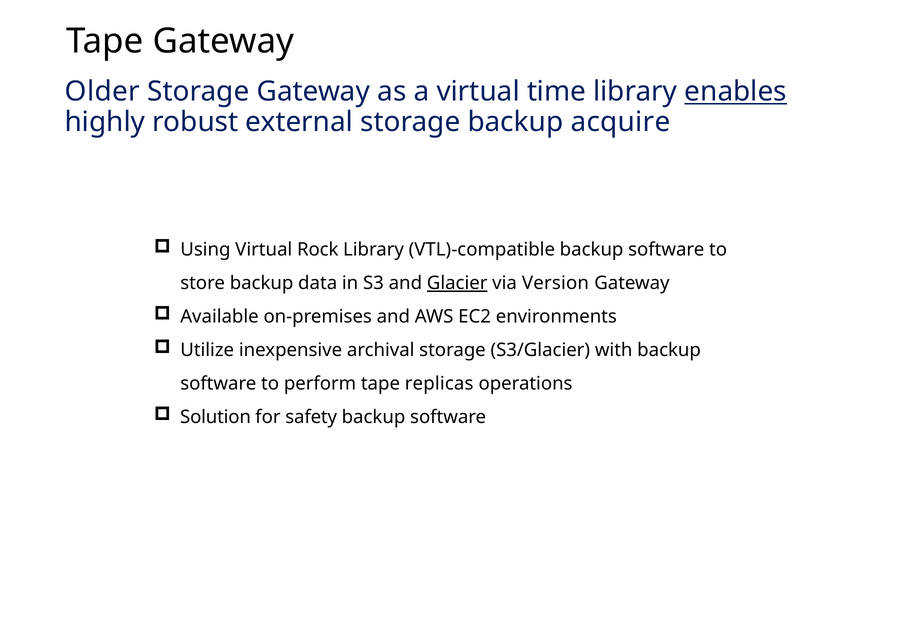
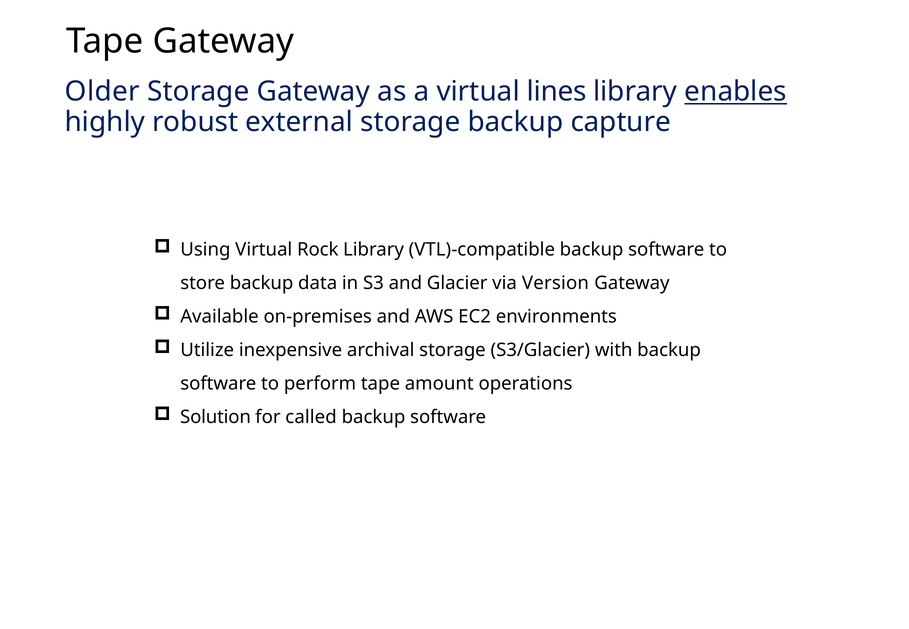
time: time -> lines
acquire: acquire -> capture
Glacier underline: present -> none
replicas: replicas -> amount
safety: safety -> called
